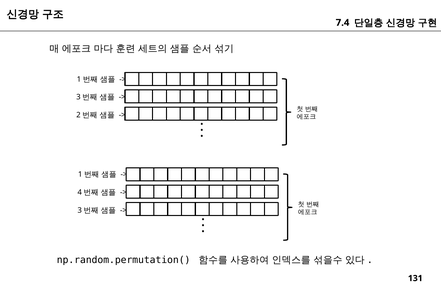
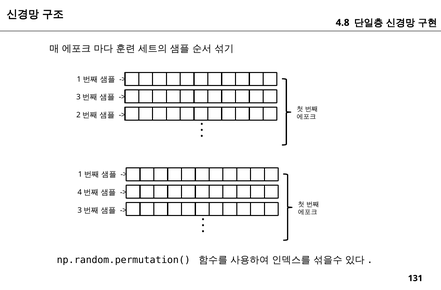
7.4: 7.4 -> 4.8
